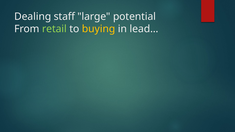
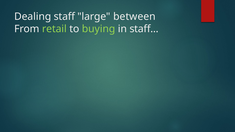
potential: potential -> between
buying colour: yellow -> light green
lead…: lead… -> staff…
